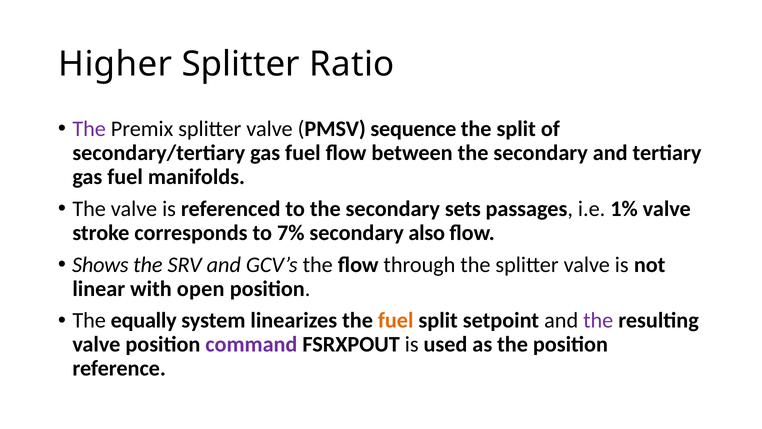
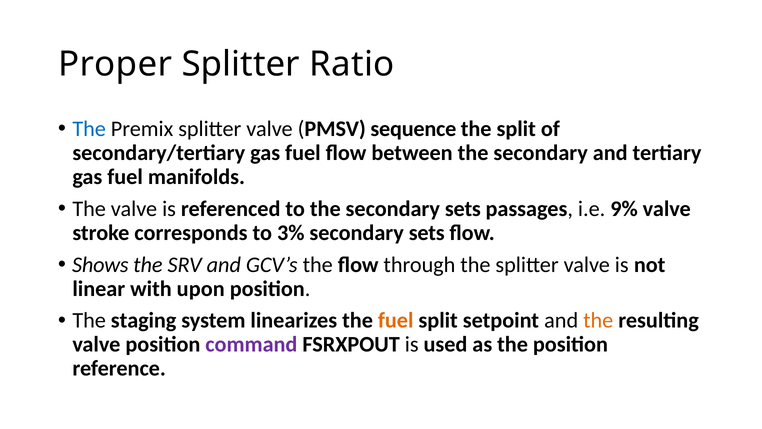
Higher: Higher -> Proper
The at (89, 129) colour: purple -> blue
1%: 1% -> 9%
7%: 7% -> 3%
also at (427, 233): also -> sets
open: open -> upon
equally: equally -> staging
the at (598, 320) colour: purple -> orange
